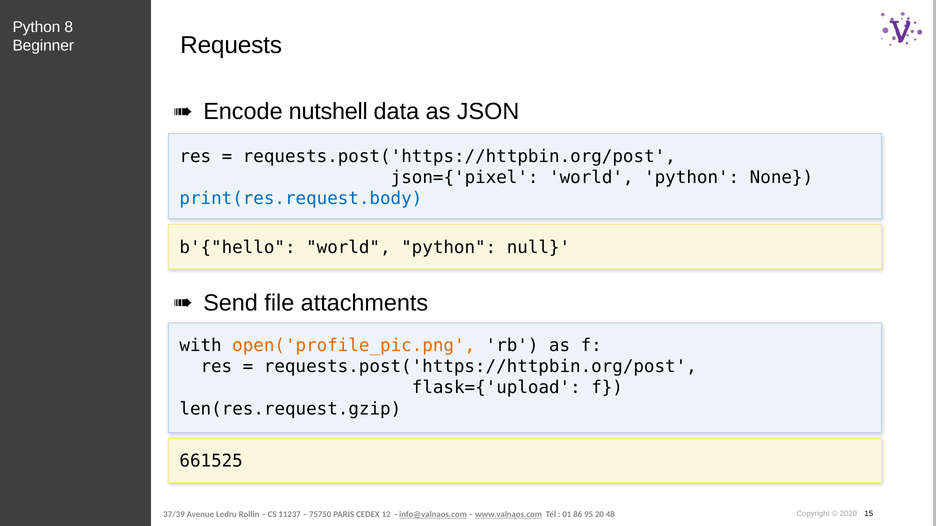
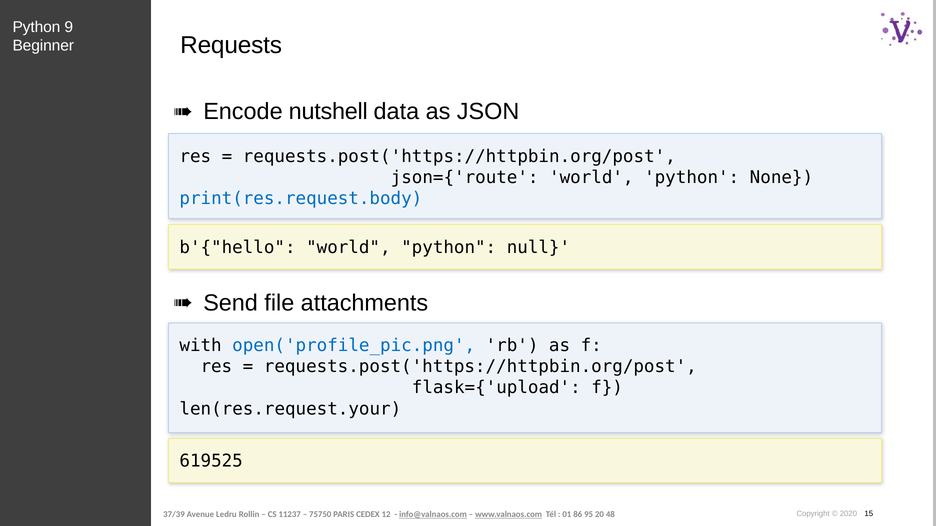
8: 8 -> 9
json={'pixel: json={'pixel -> json={'route
open('profile_pic.png colour: orange -> blue
len(res.request.gzip: len(res.request.gzip -> len(res.request.your
661525: 661525 -> 619525
